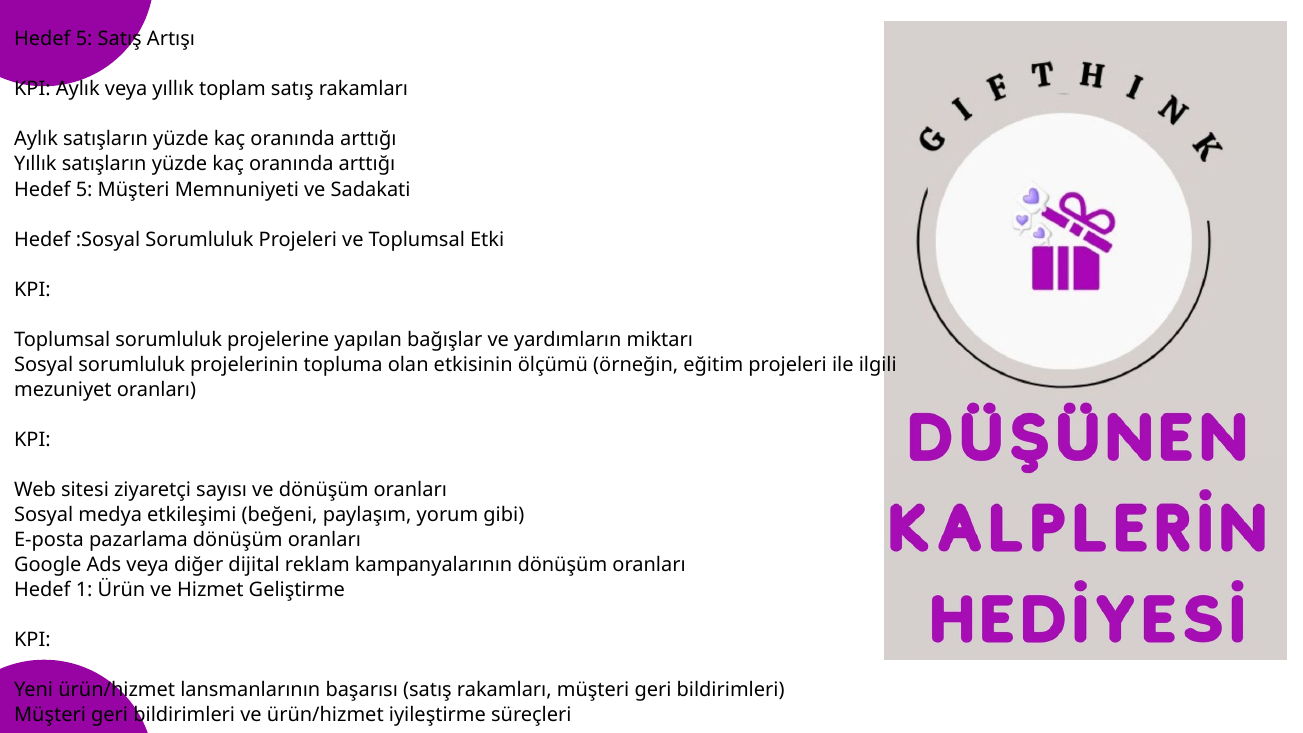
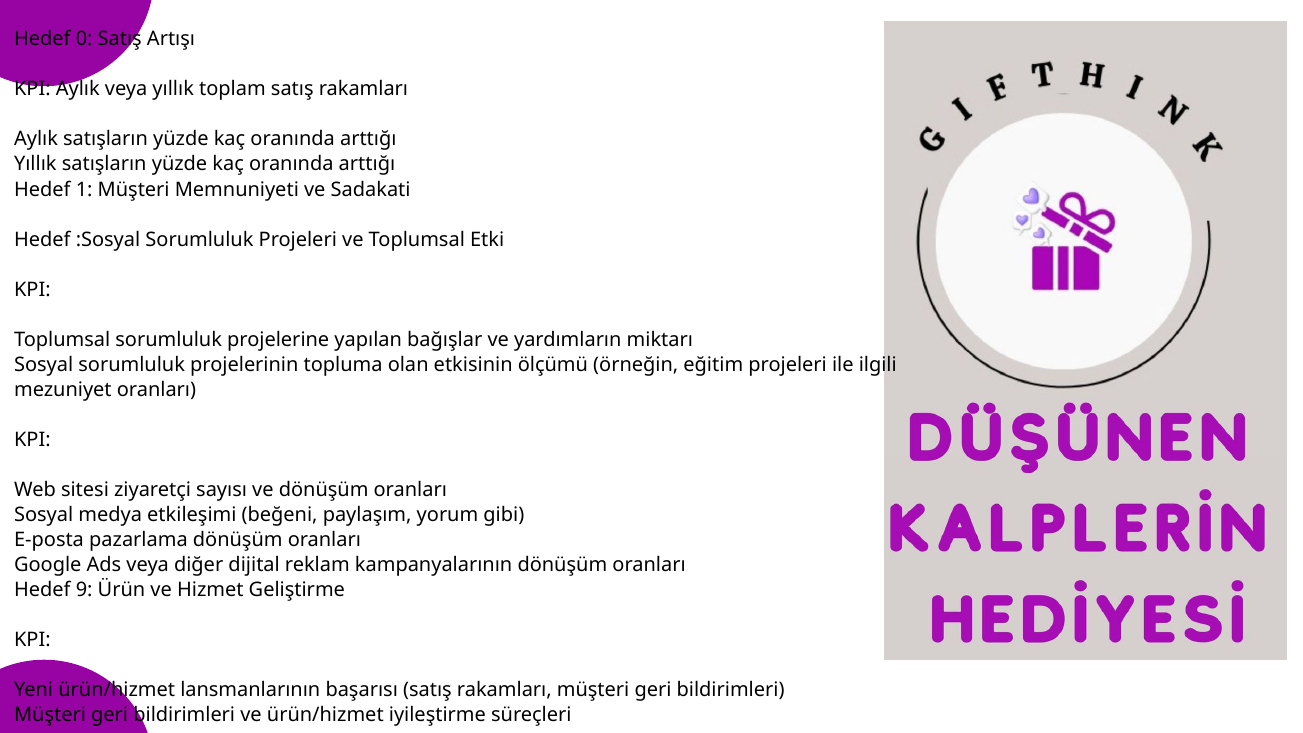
5 at (84, 39): 5 -> 0
5 at (84, 189): 5 -> 1
1: 1 -> 9
